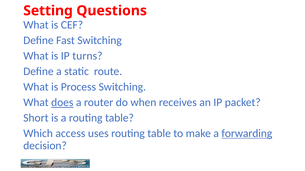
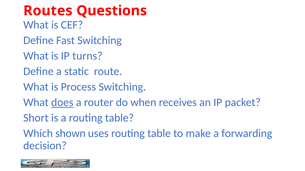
Setting: Setting -> Routes
access: access -> shown
forwarding underline: present -> none
